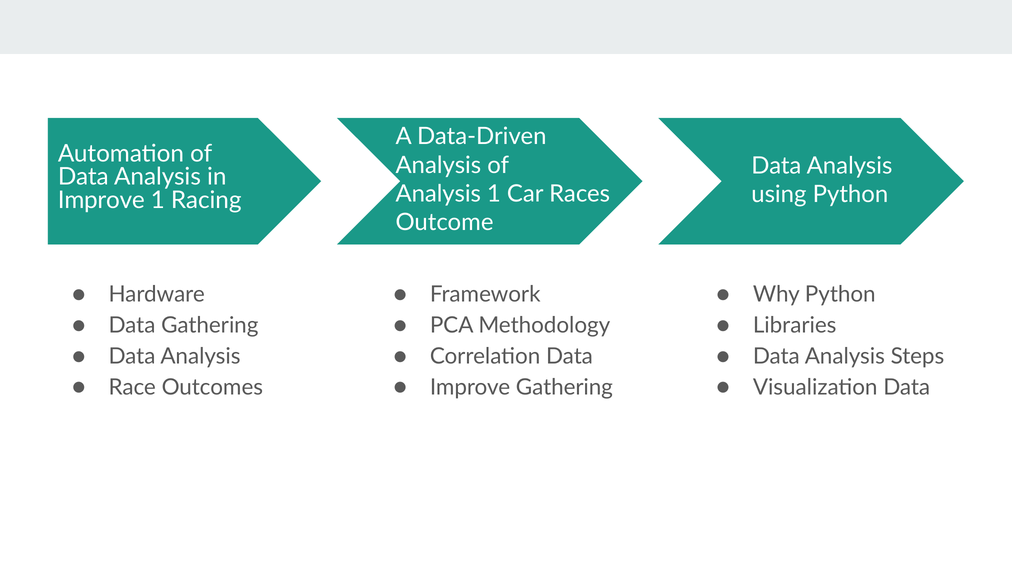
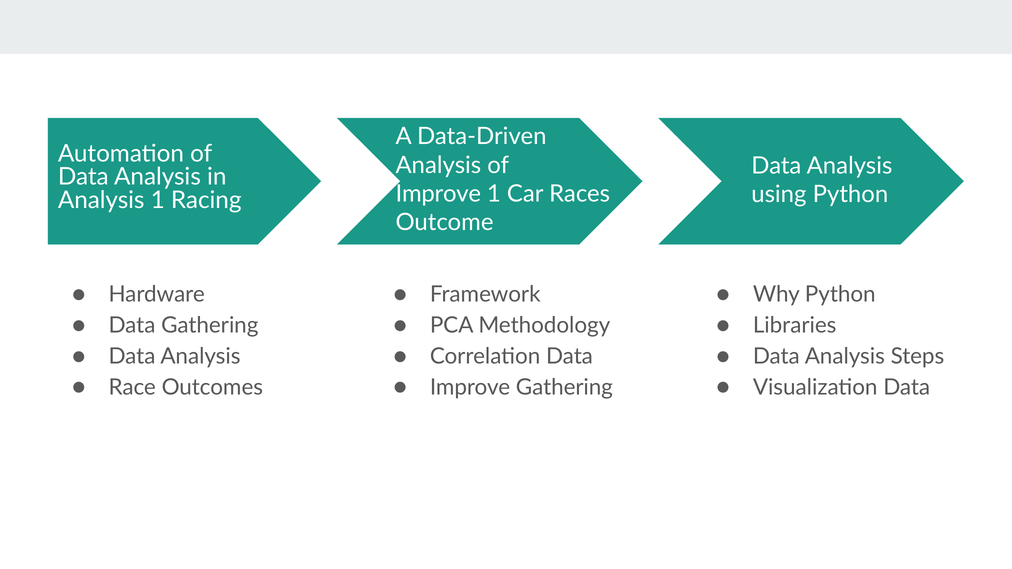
Analysis at (438, 194): Analysis -> Improve
Improve at (101, 200): Improve -> Analysis
